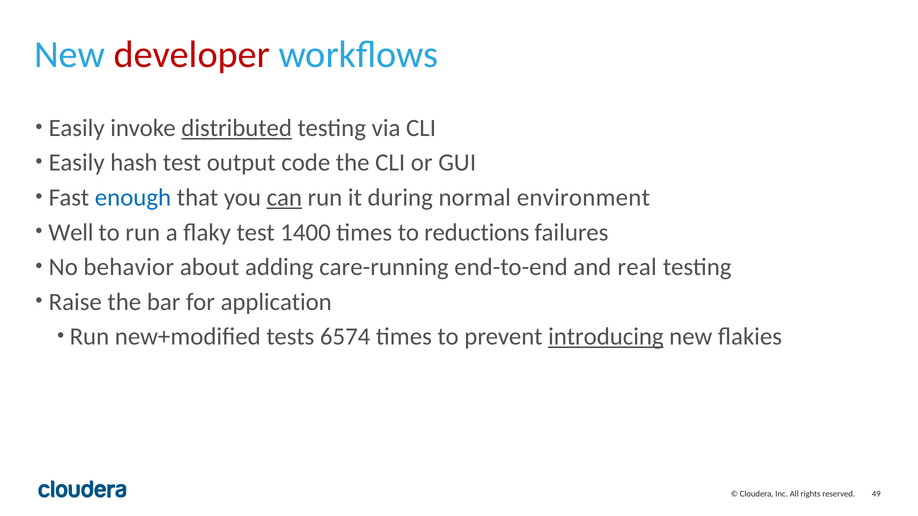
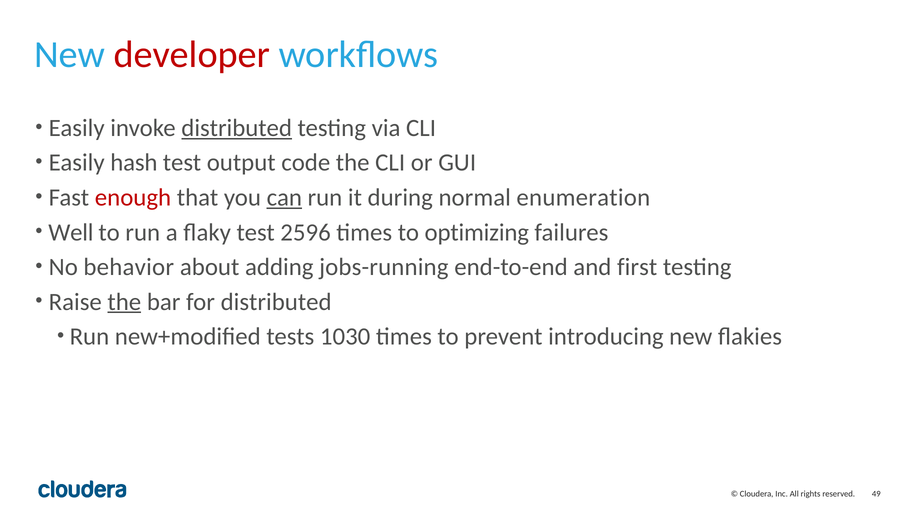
enough colour: blue -> red
environment: environment -> enumeration
1400: 1400 -> 2596
reductions: reductions -> optimizing
care-running: care-running -> jobs-running
real: real -> first
the at (124, 302) underline: none -> present
for application: application -> distributed
6574: 6574 -> 1030
introducing underline: present -> none
